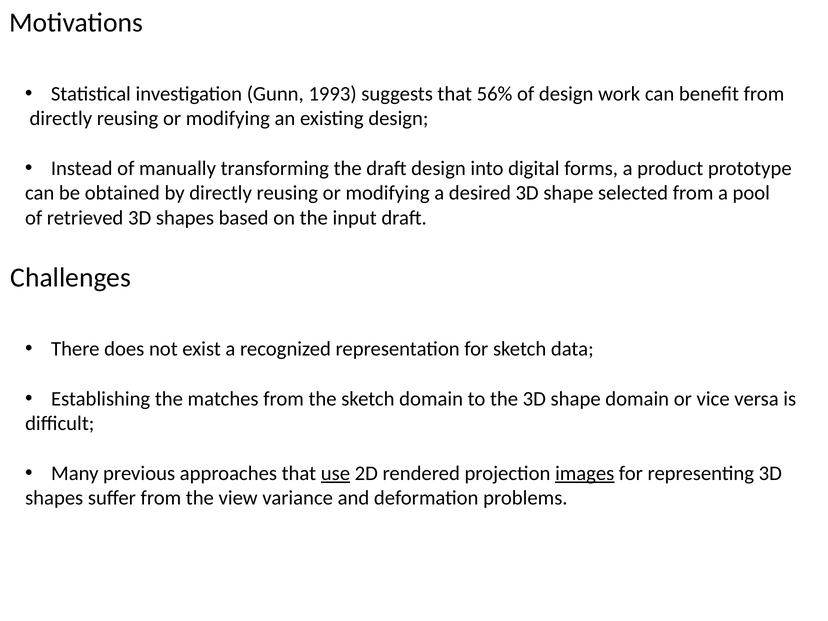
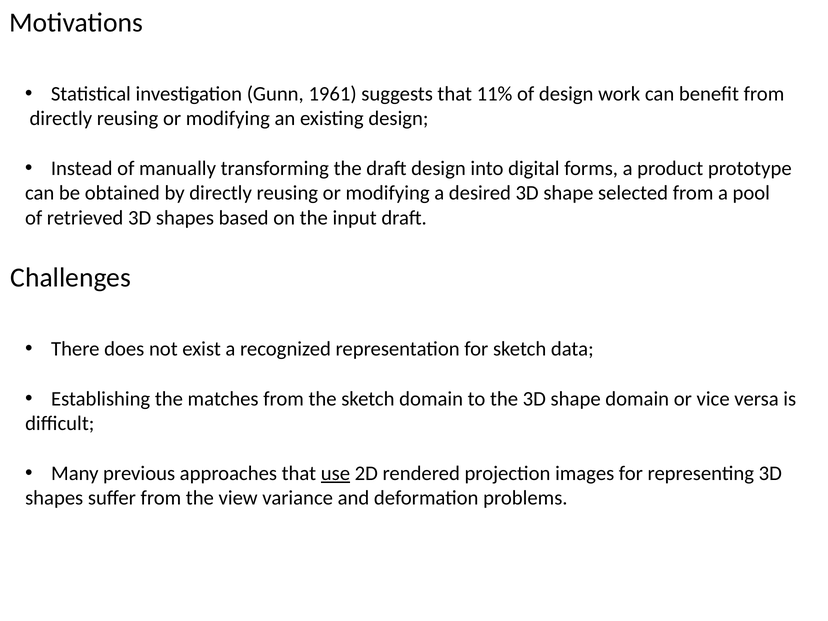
1993: 1993 -> 1961
56%: 56% -> 11%
images underline: present -> none
